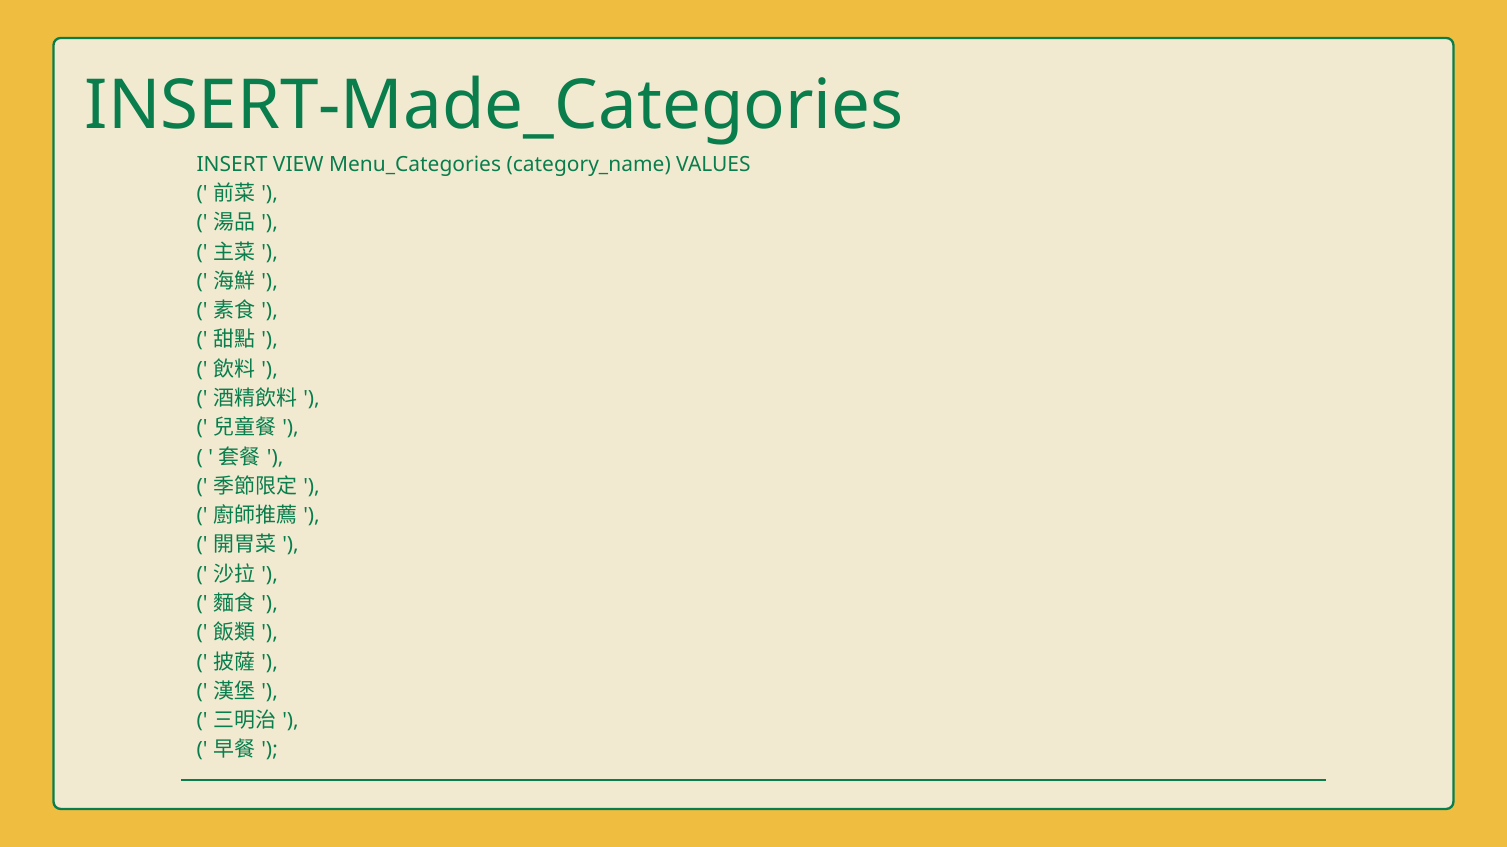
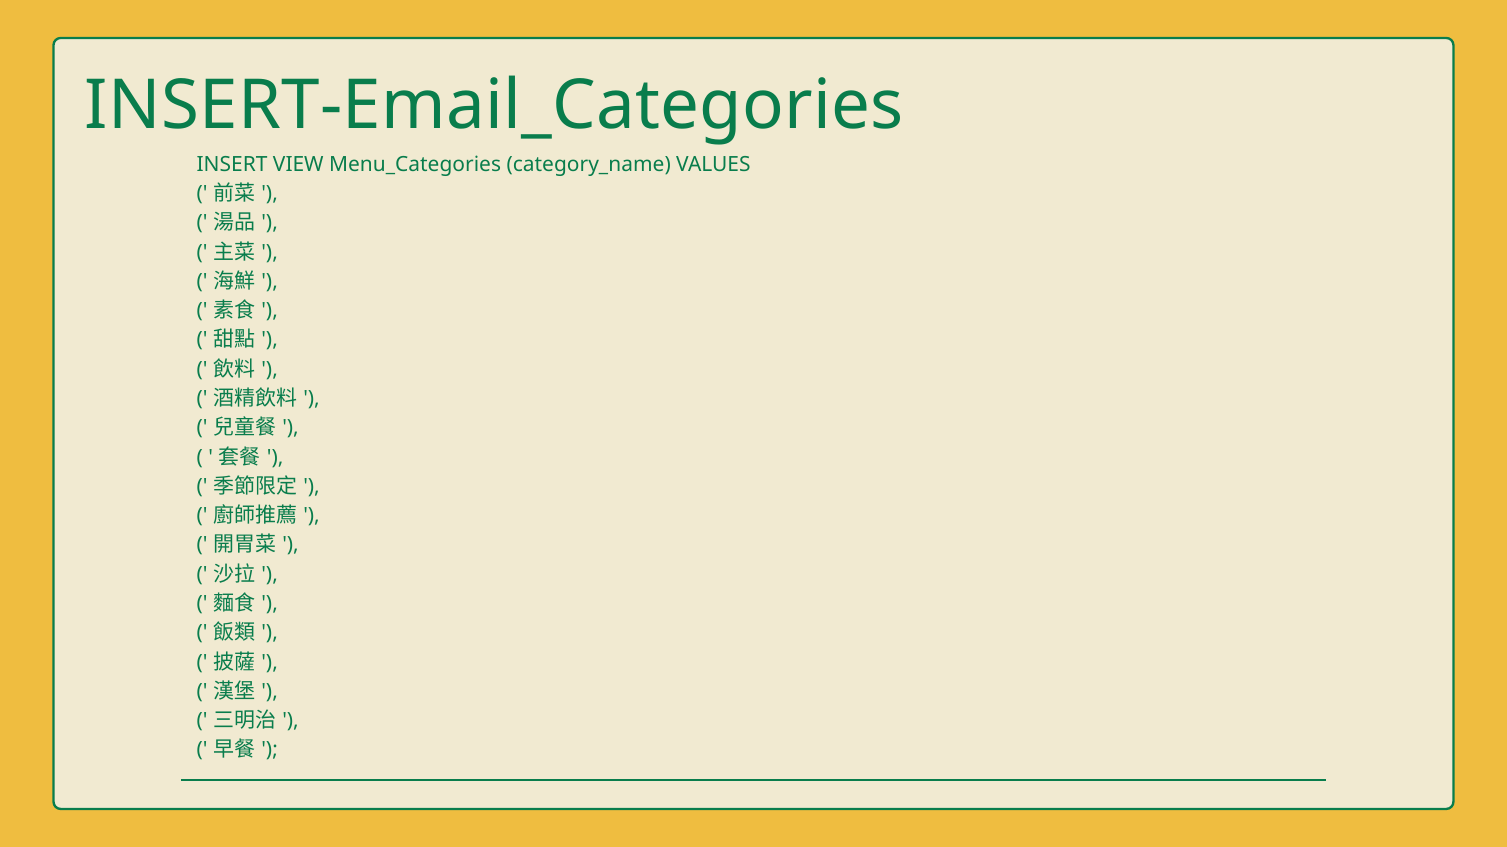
INSERT-Made_Categories: INSERT-Made_Categories -> INSERT-Email_Categories
